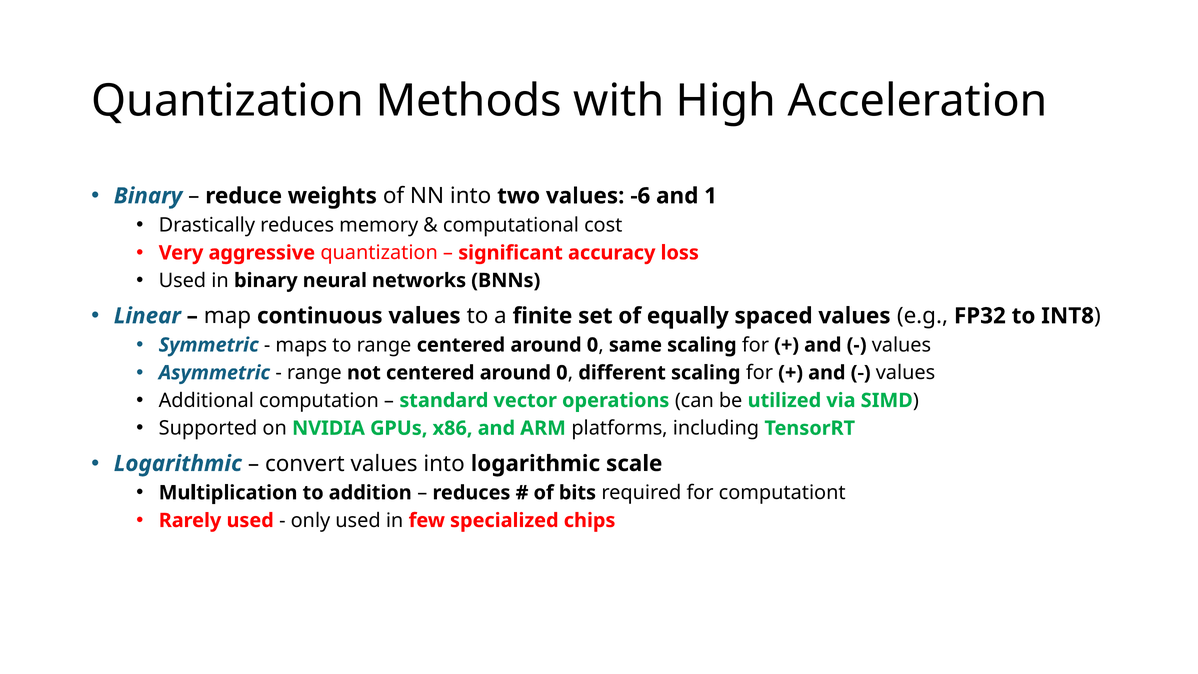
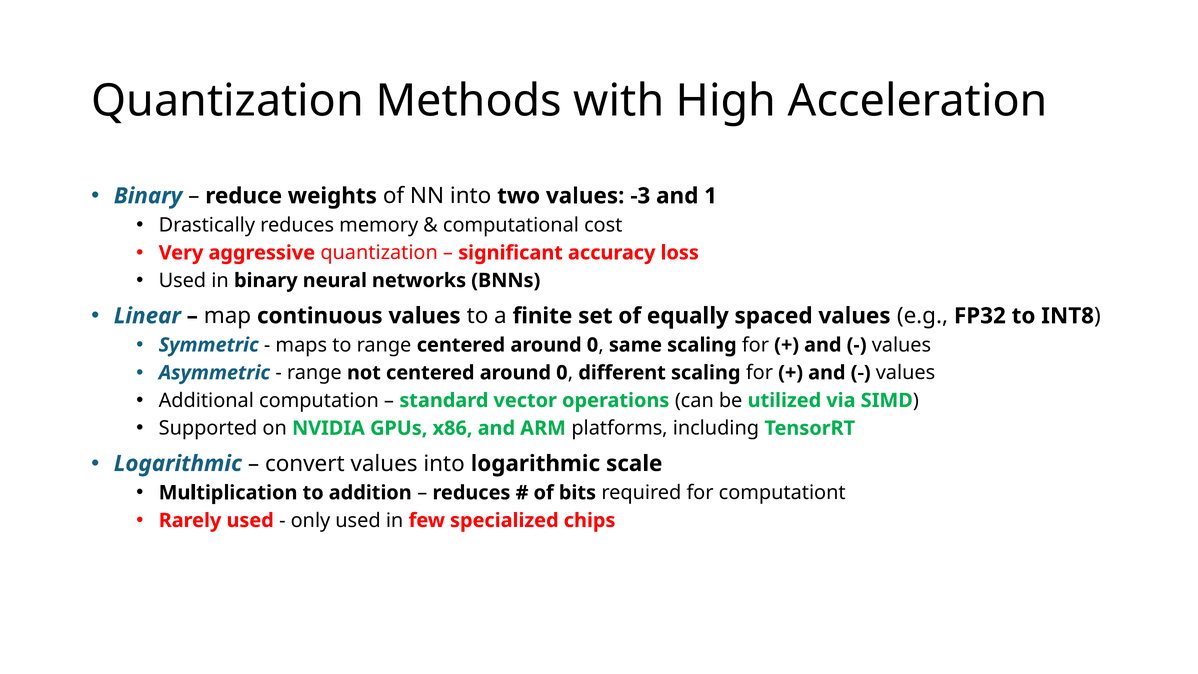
-6: -6 -> -3
